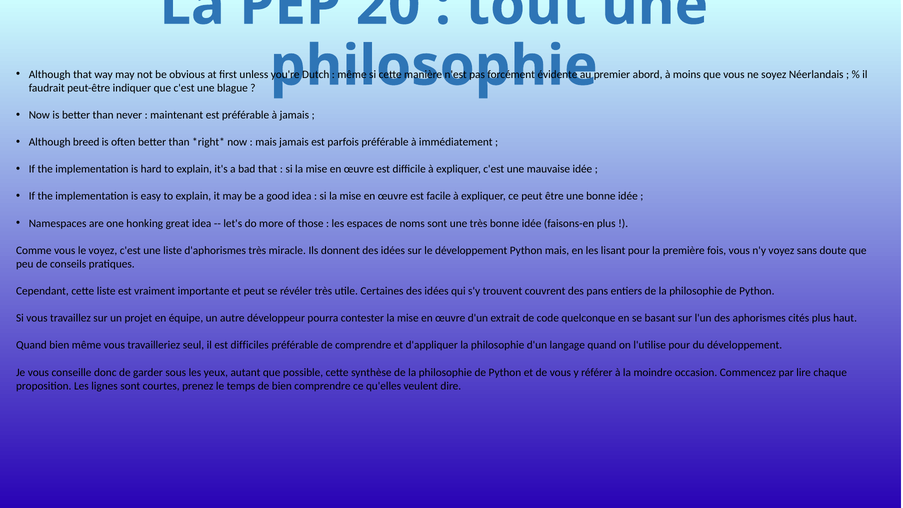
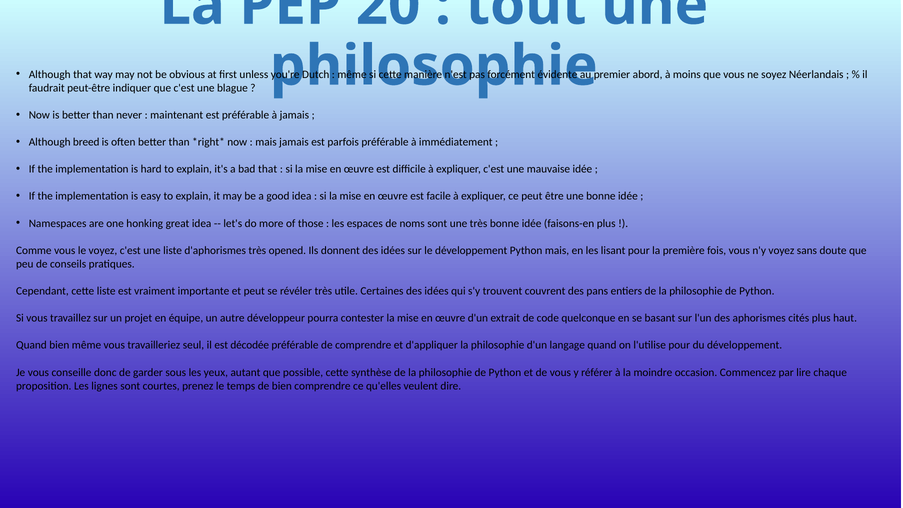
miracle: miracle -> opened
difficiles: difficiles -> décodée
